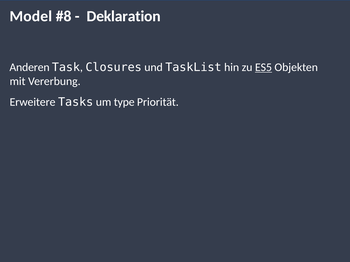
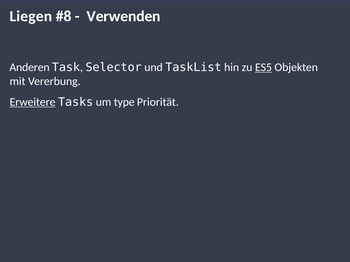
Model: Model -> Liegen
Deklaration: Deklaration -> Verwenden
Closures: Closures -> Selector
Erweitere underline: none -> present
